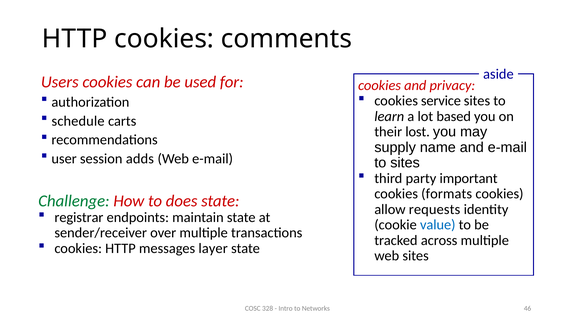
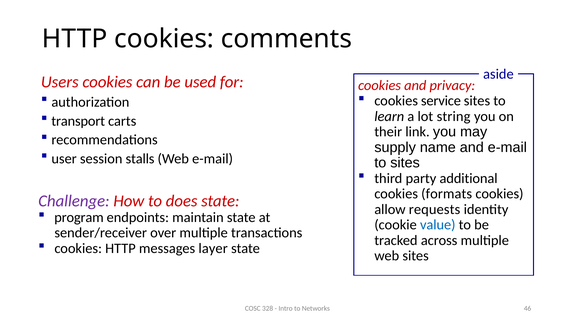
based: based -> string
schedule: schedule -> transport
lost: lost -> link
adds: adds -> stalls
important: important -> additional
Challenge colour: green -> purple
registrar: registrar -> program
